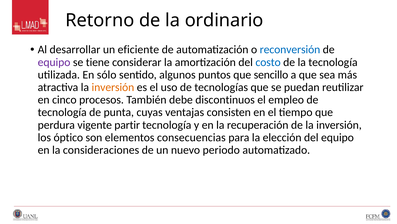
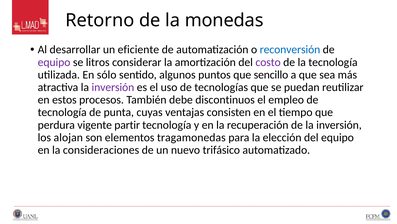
ordinario: ordinario -> monedas
tiene: tiene -> litros
costo colour: blue -> purple
inversión at (113, 87) colour: orange -> purple
cinco: cinco -> estos
óptico: óptico -> alojan
consecuencias: consecuencias -> tragamonedas
periodo: periodo -> trifásico
